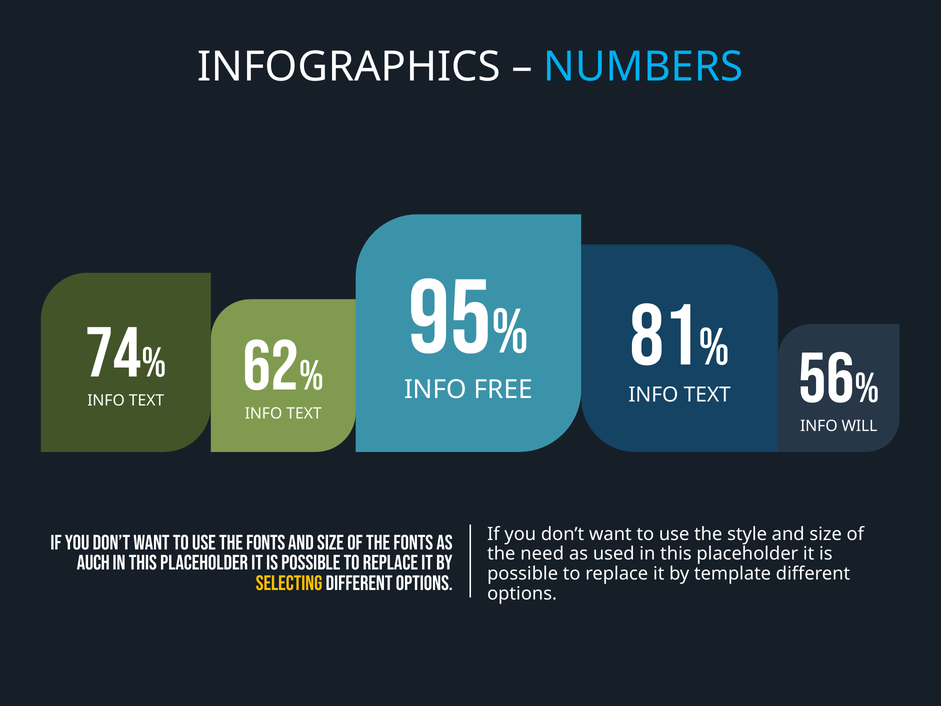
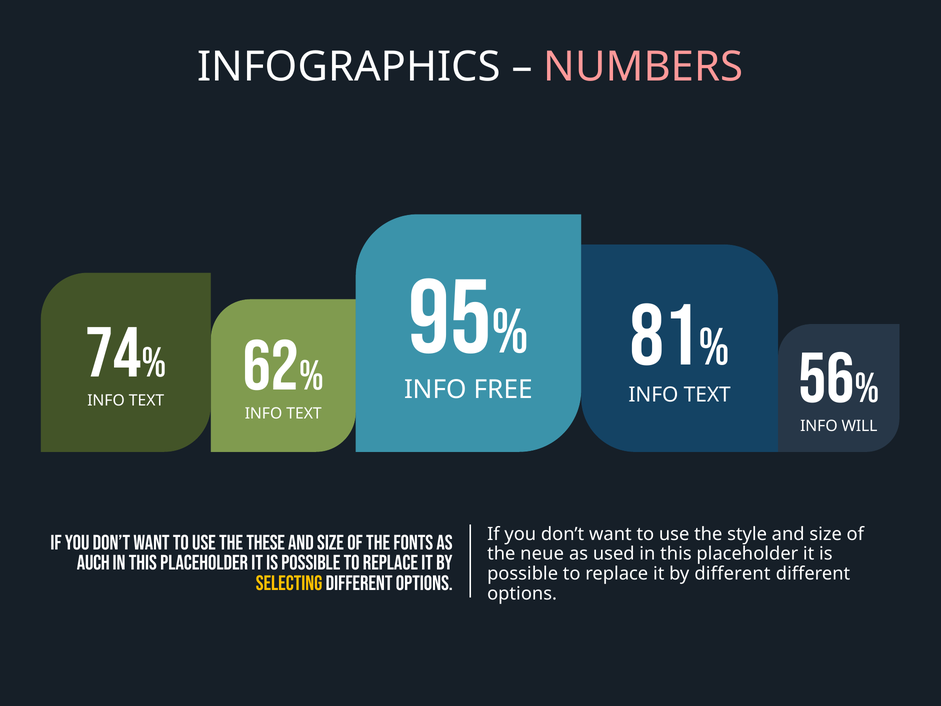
NUMBERS colour: light blue -> pink
use the fonts: fonts -> these
need: need -> neue
by template: template -> different
